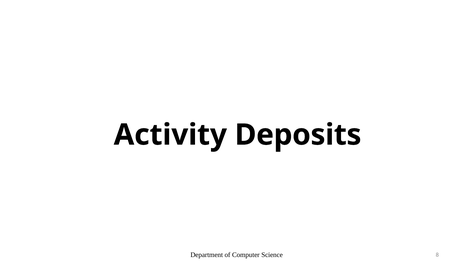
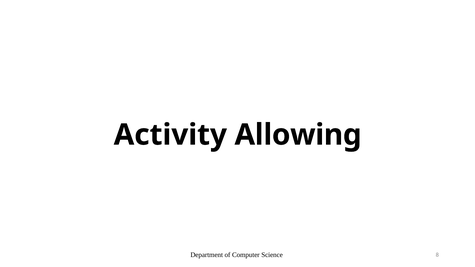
Deposits: Deposits -> Allowing
